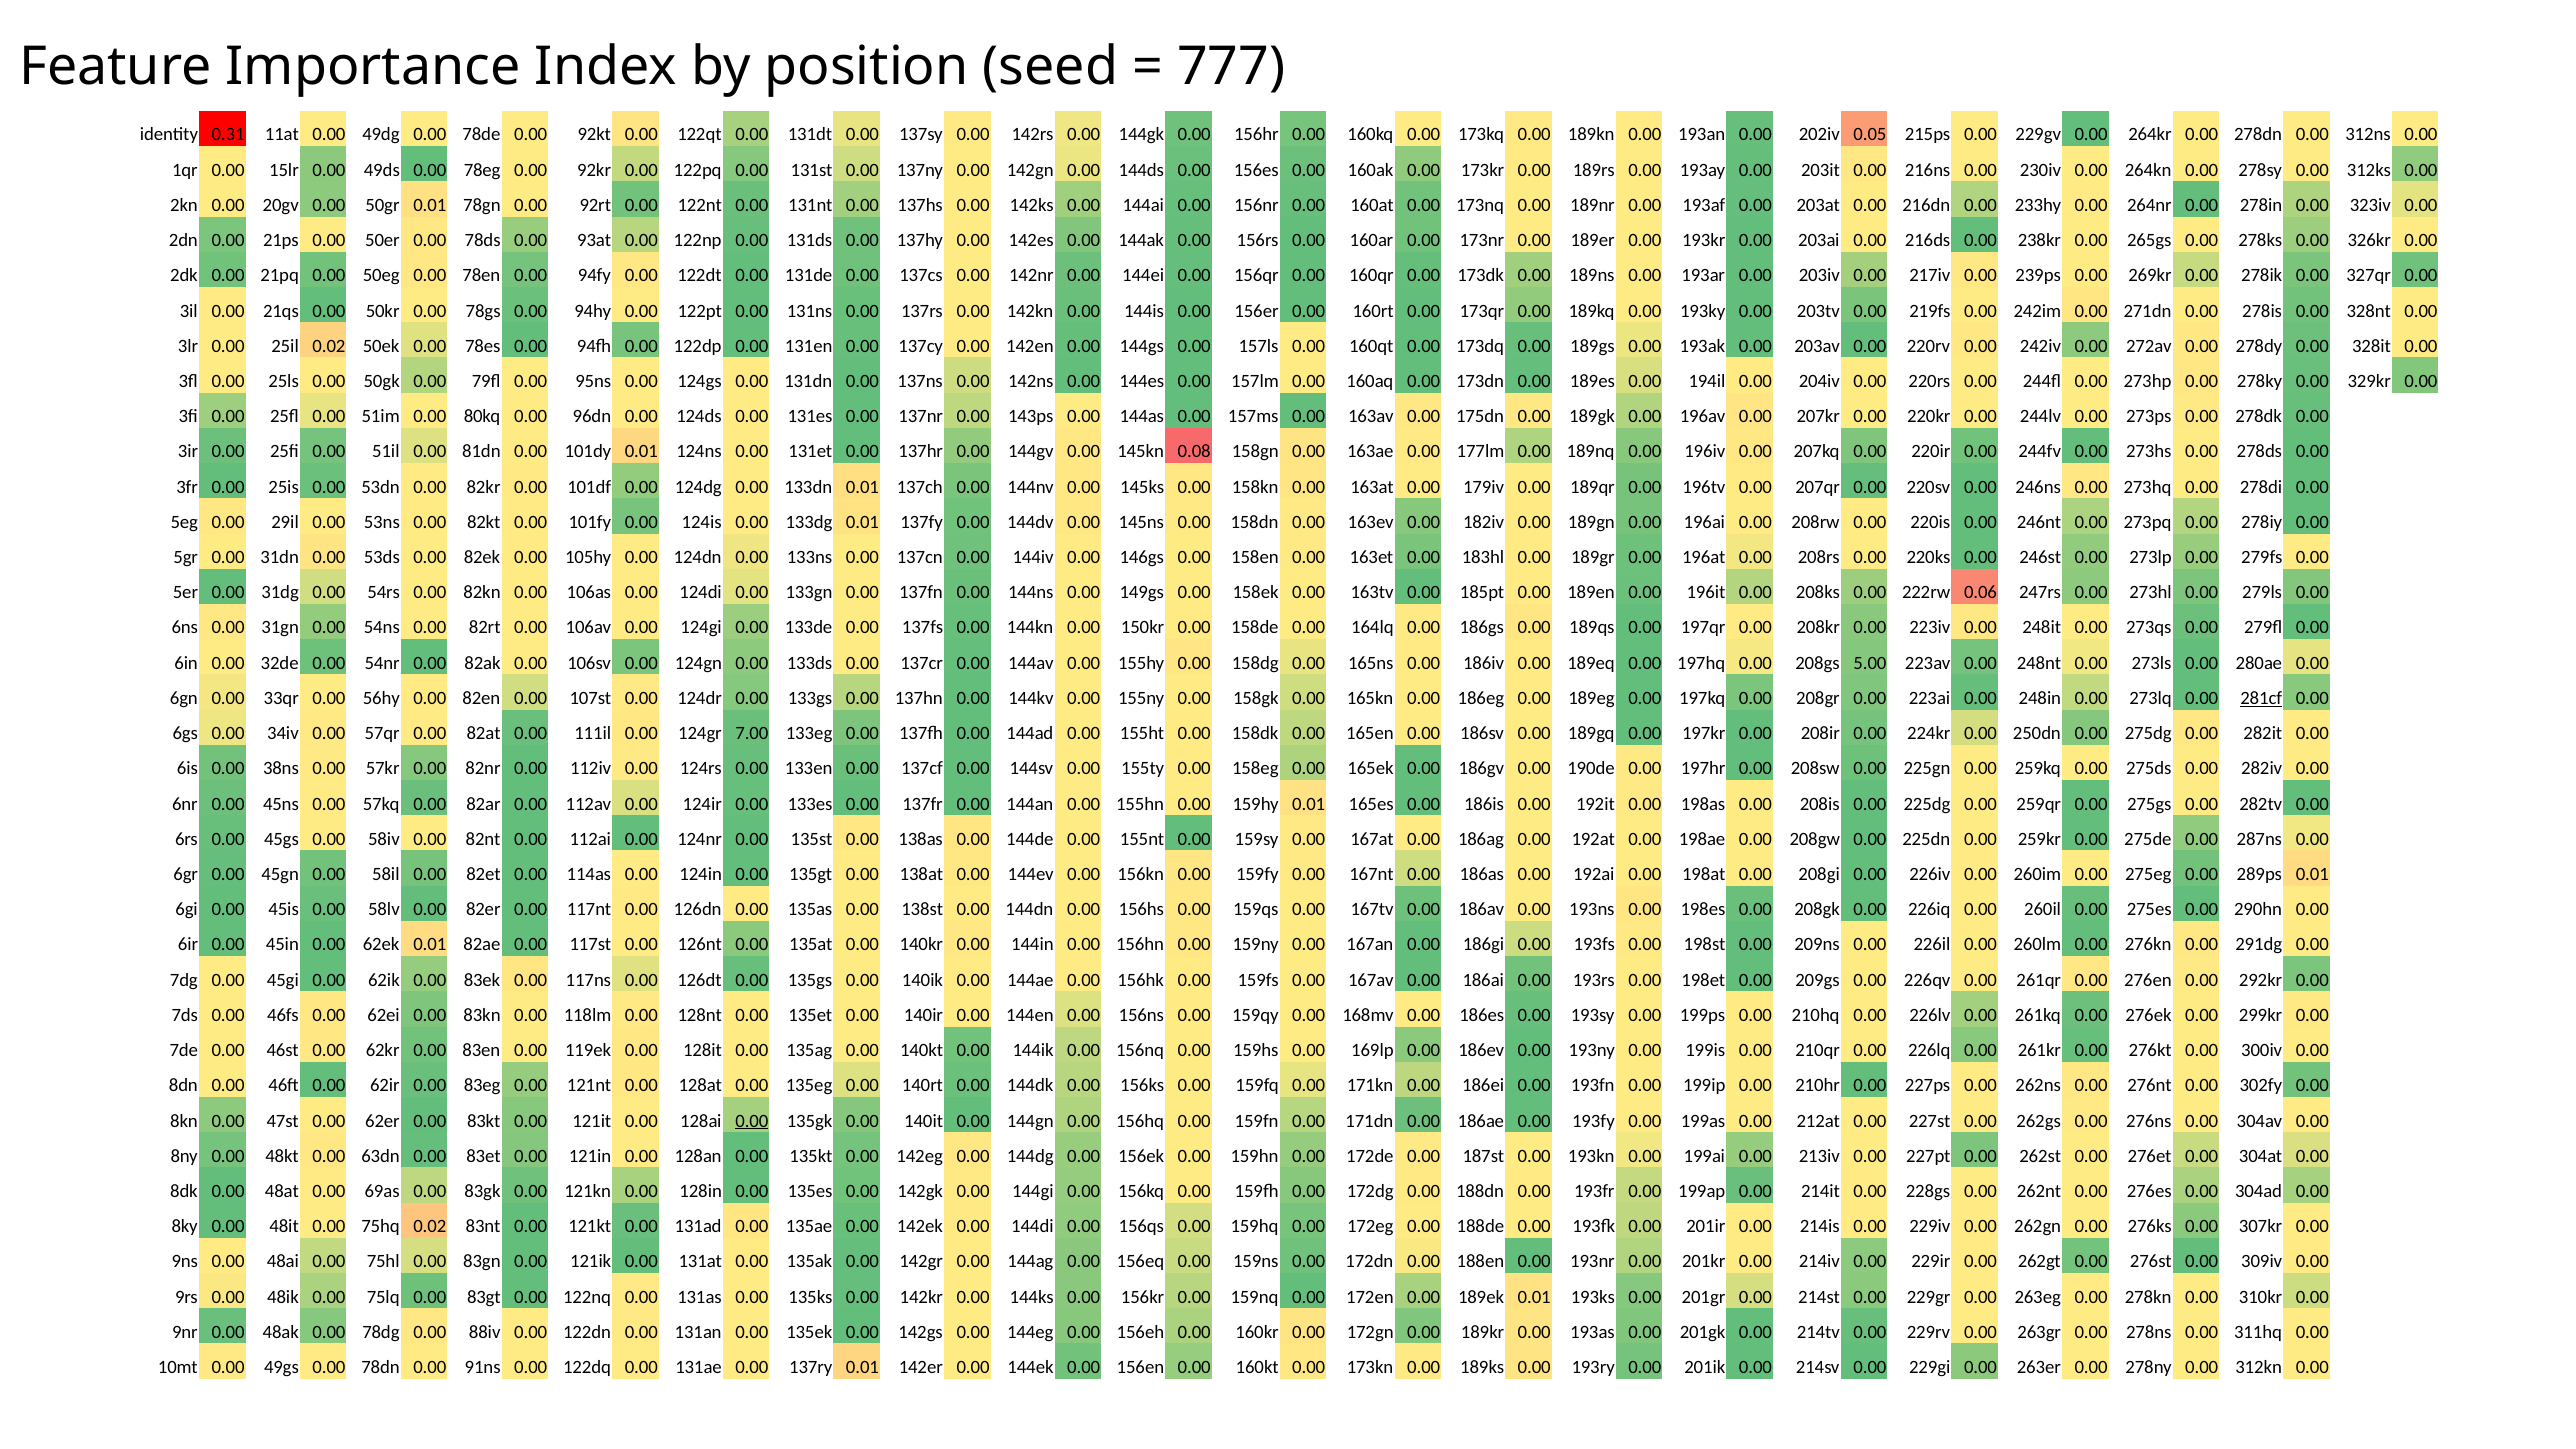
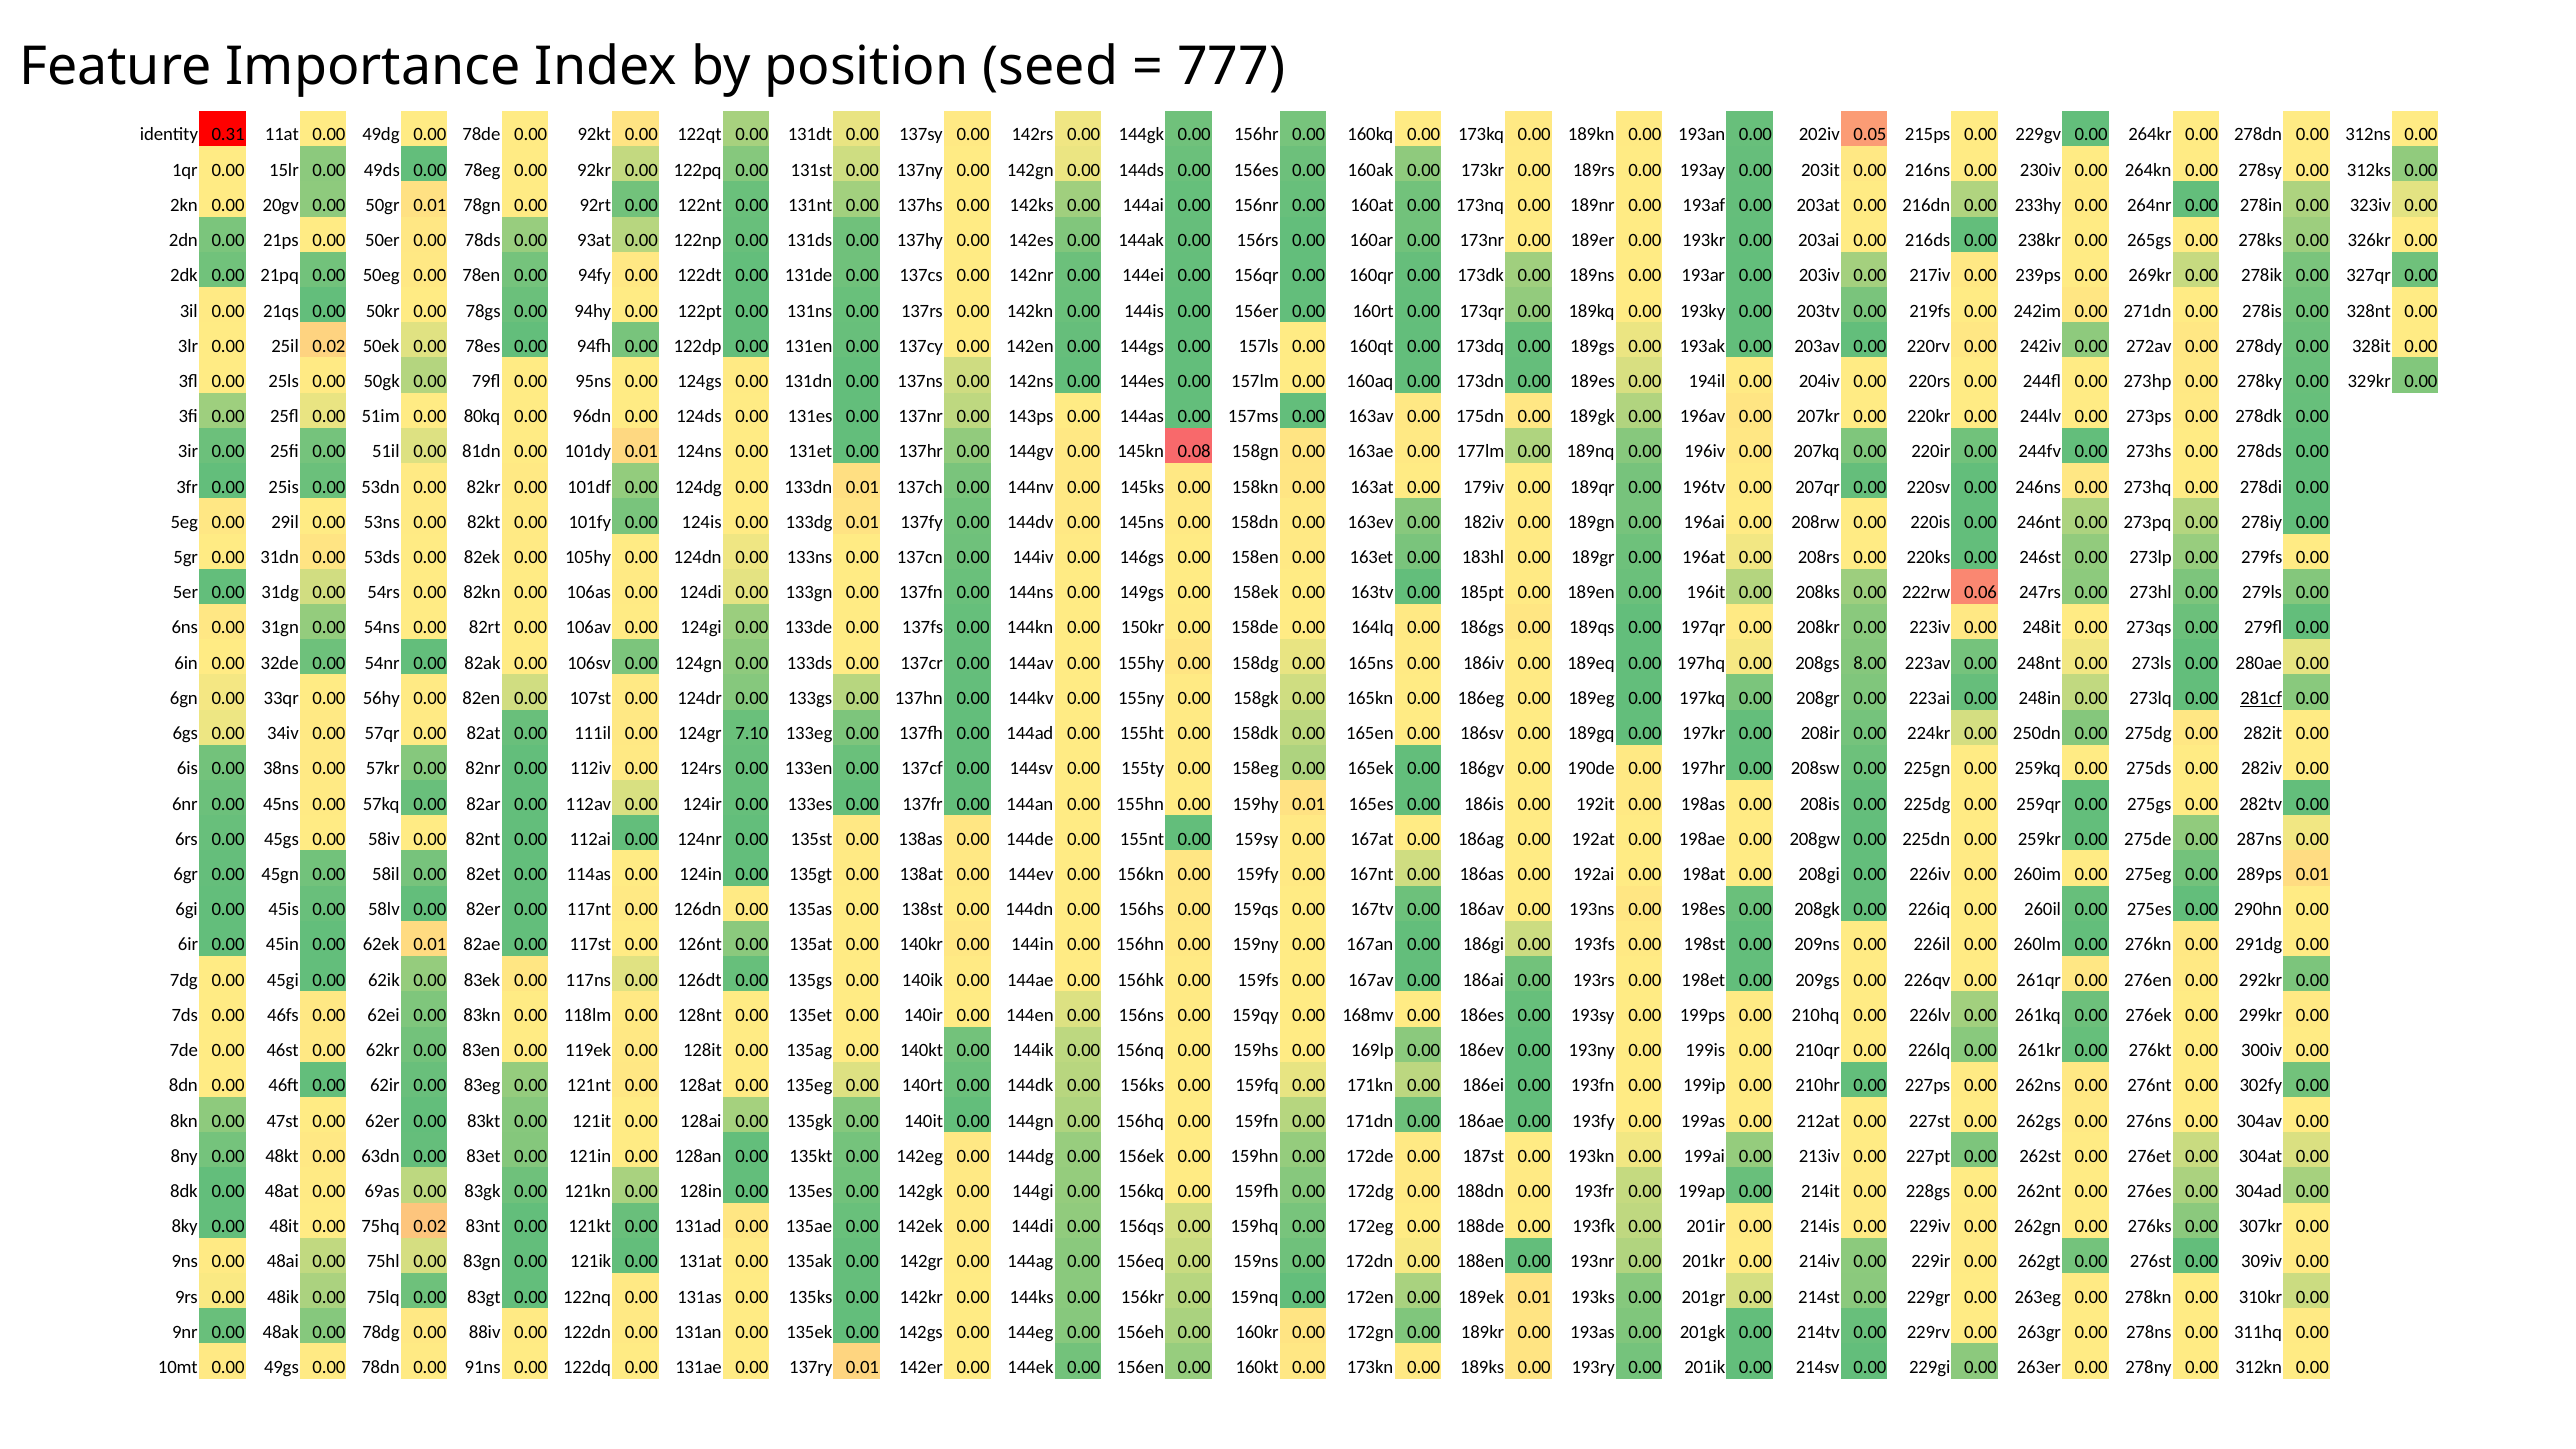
5.00: 5.00 -> 8.00
7.00: 7.00 -> 7.10
0.00 at (752, 1121) underline: present -> none
